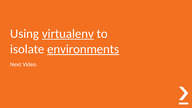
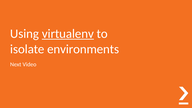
environments underline: present -> none
